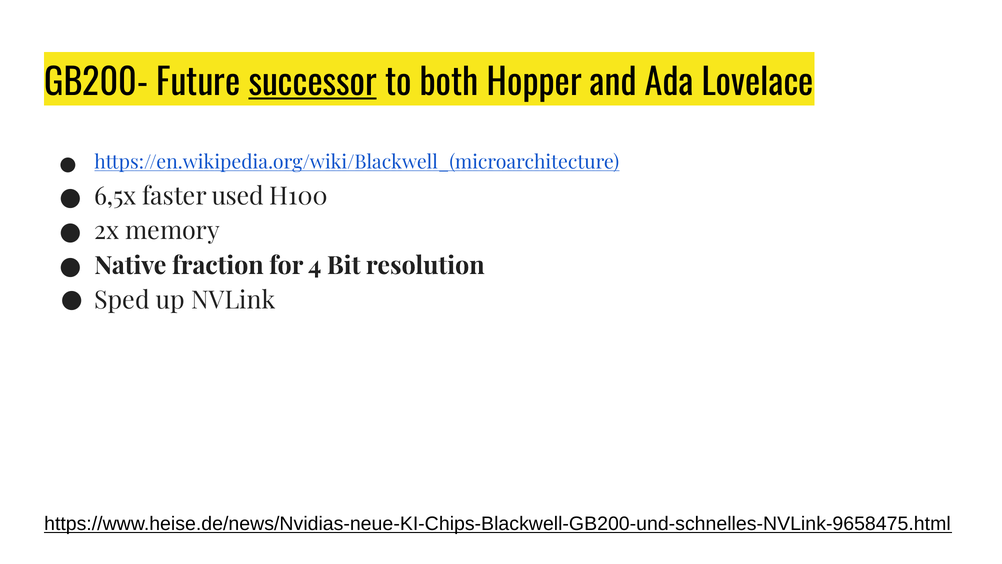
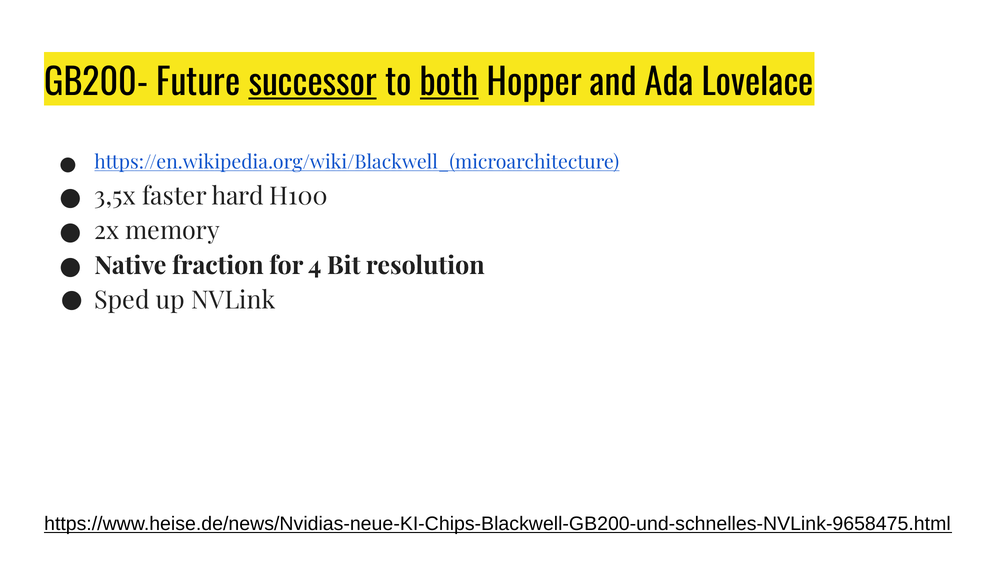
both underline: none -> present
6,5x: 6,5x -> 3,5x
used: used -> hard
